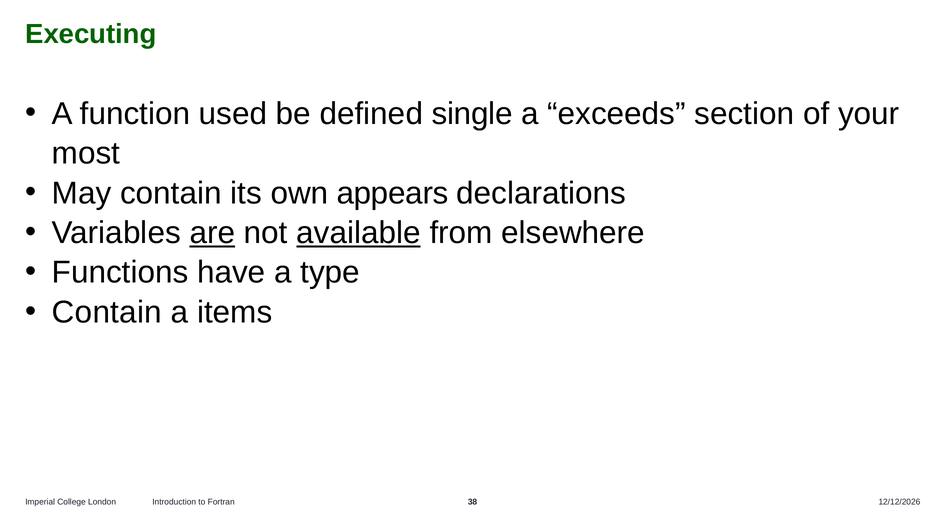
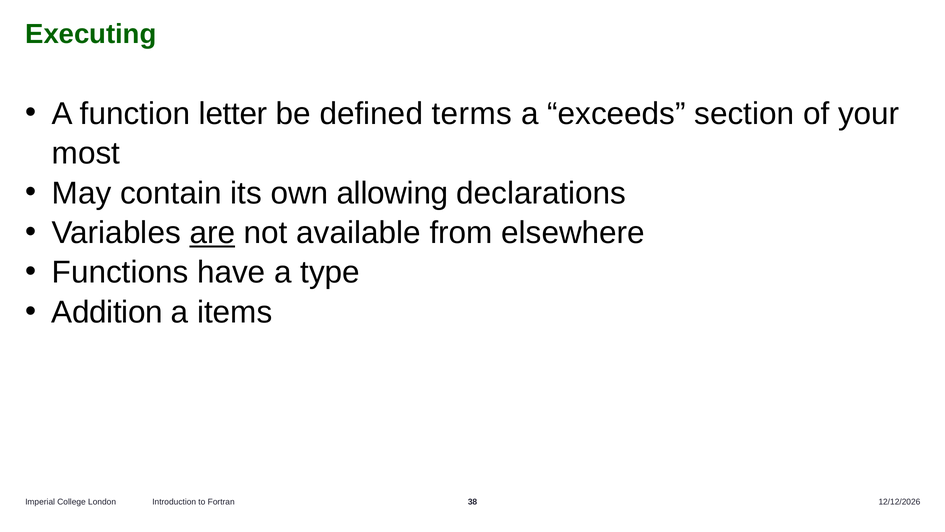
used: used -> letter
single: single -> terms
appears: appears -> allowing
available underline: present -> none
Contain at (107, 312): Contain -> Addition
